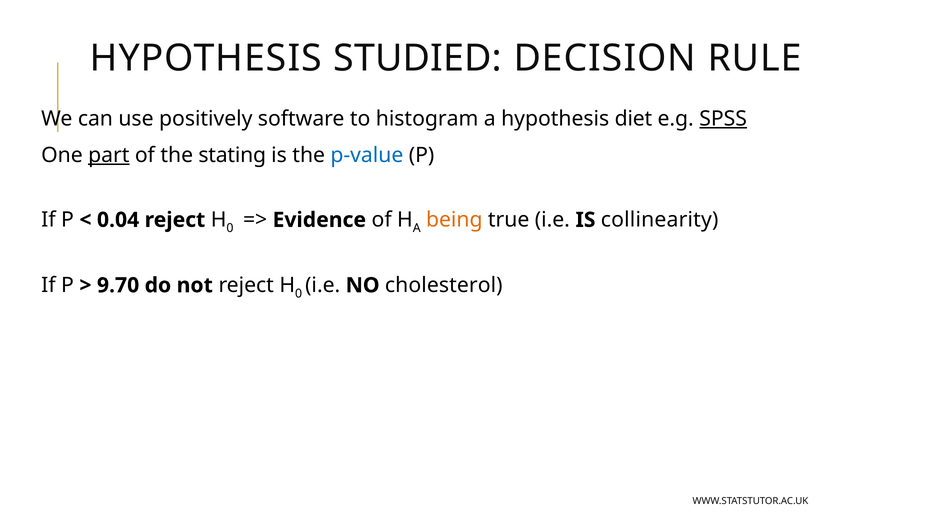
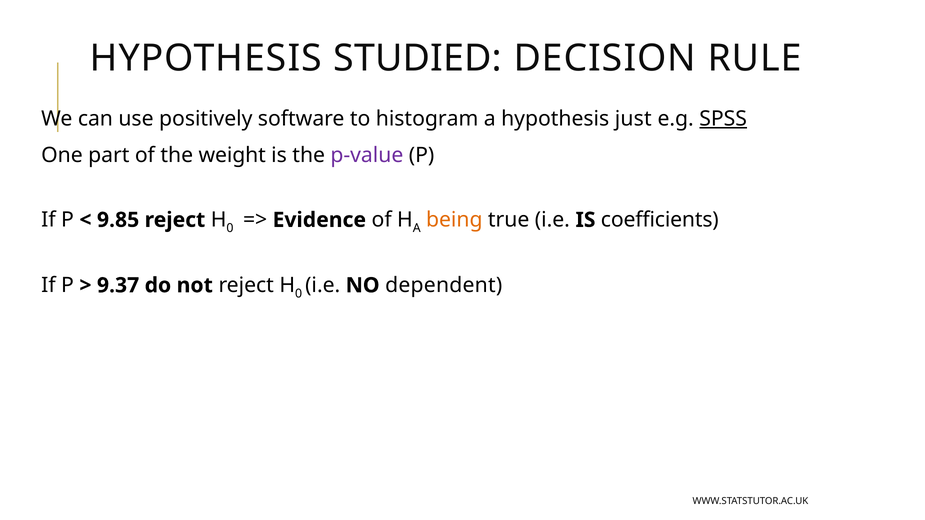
diet: diet -> just
part underline: present -> none
stating: stating -> weight
p-value colour: blue -> purple
0.04: 0.04 -> 9.85
collinearity: collinearity -> coefficients
9.70: 9.70 -> 9.37
cholesterol: cholesterol -> dependent
